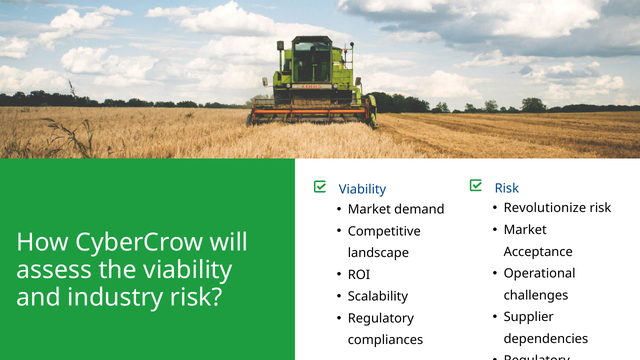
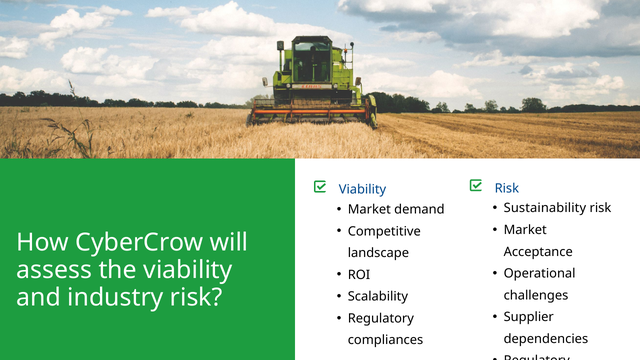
Revolutionize: Revolutionize -> Sustainability
